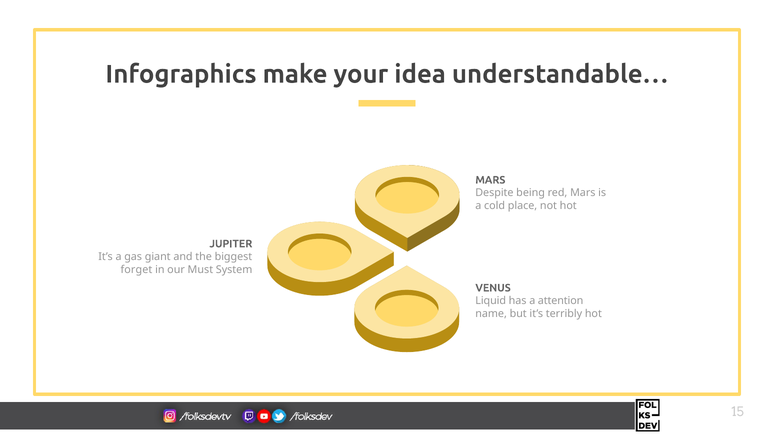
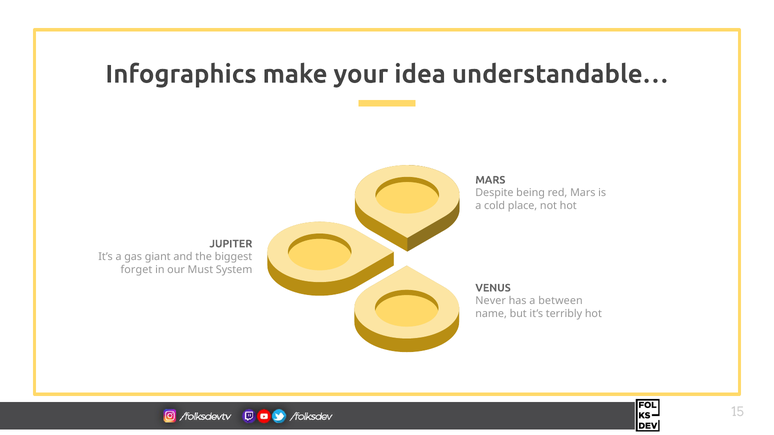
Liquid: Liquid -> Never
attention: attention -> between
